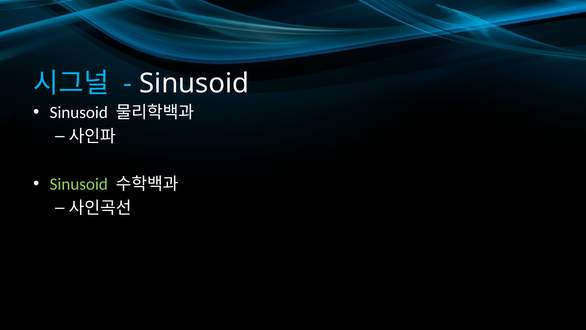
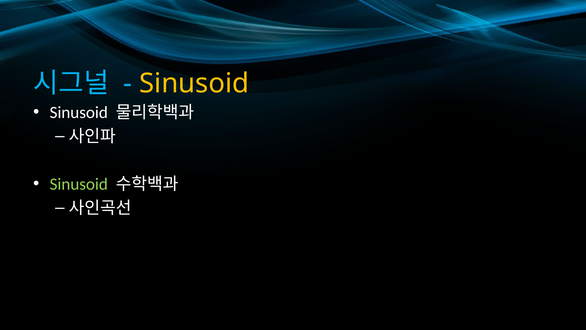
Sinusoid at (194, 83) colour: white -> yellow
